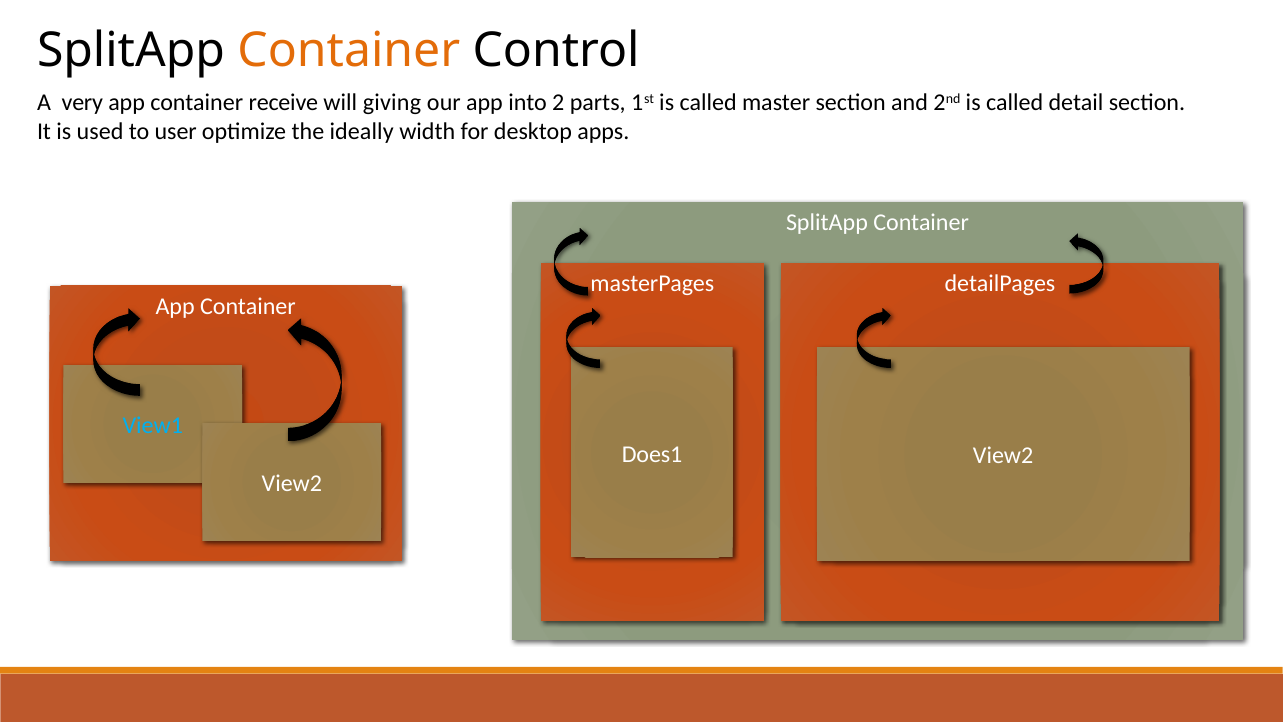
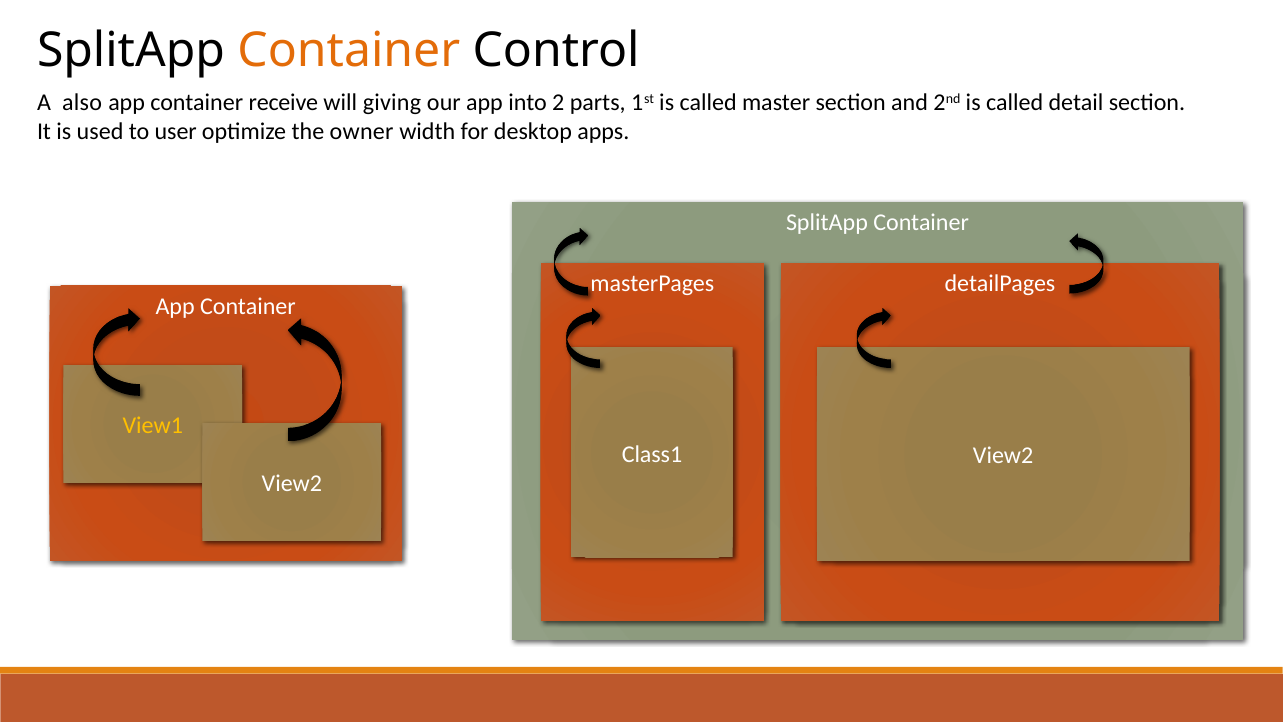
very: very -> also
ideally: ideally -> owner
View1 colour: light blue -> yellow
Does1: Does1 -> Class1
